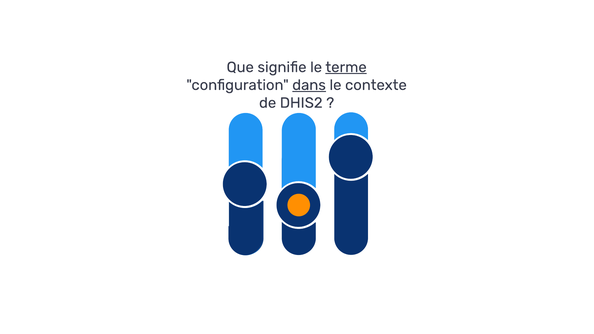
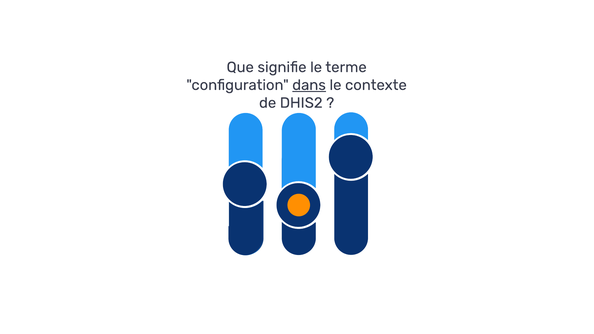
terme underline: present -> none
